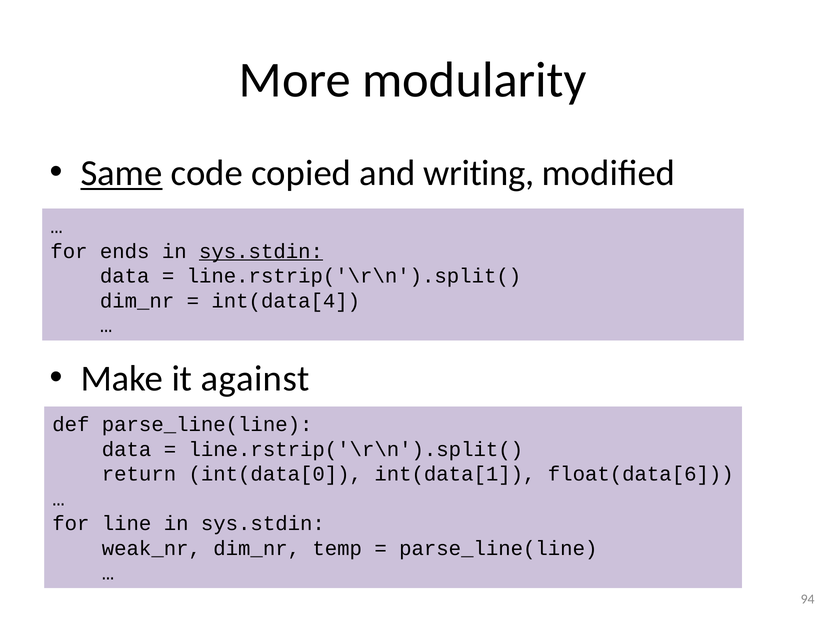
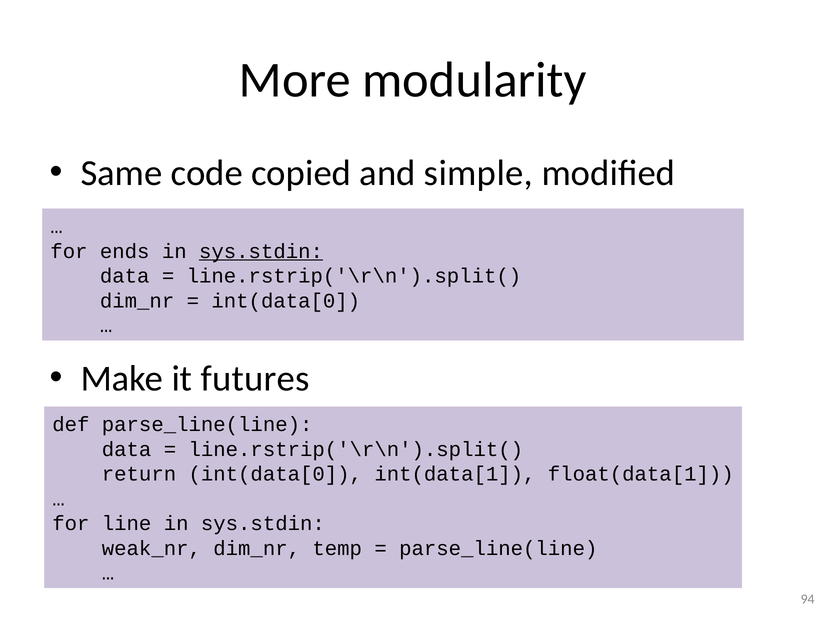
Same underline: present -> none
writing: writing -> simple
int(data[4 at (286, 301): int(data[4 -> int(data[0
against: against -> futures
float(data[6: float(data[6 -> float(data[1
